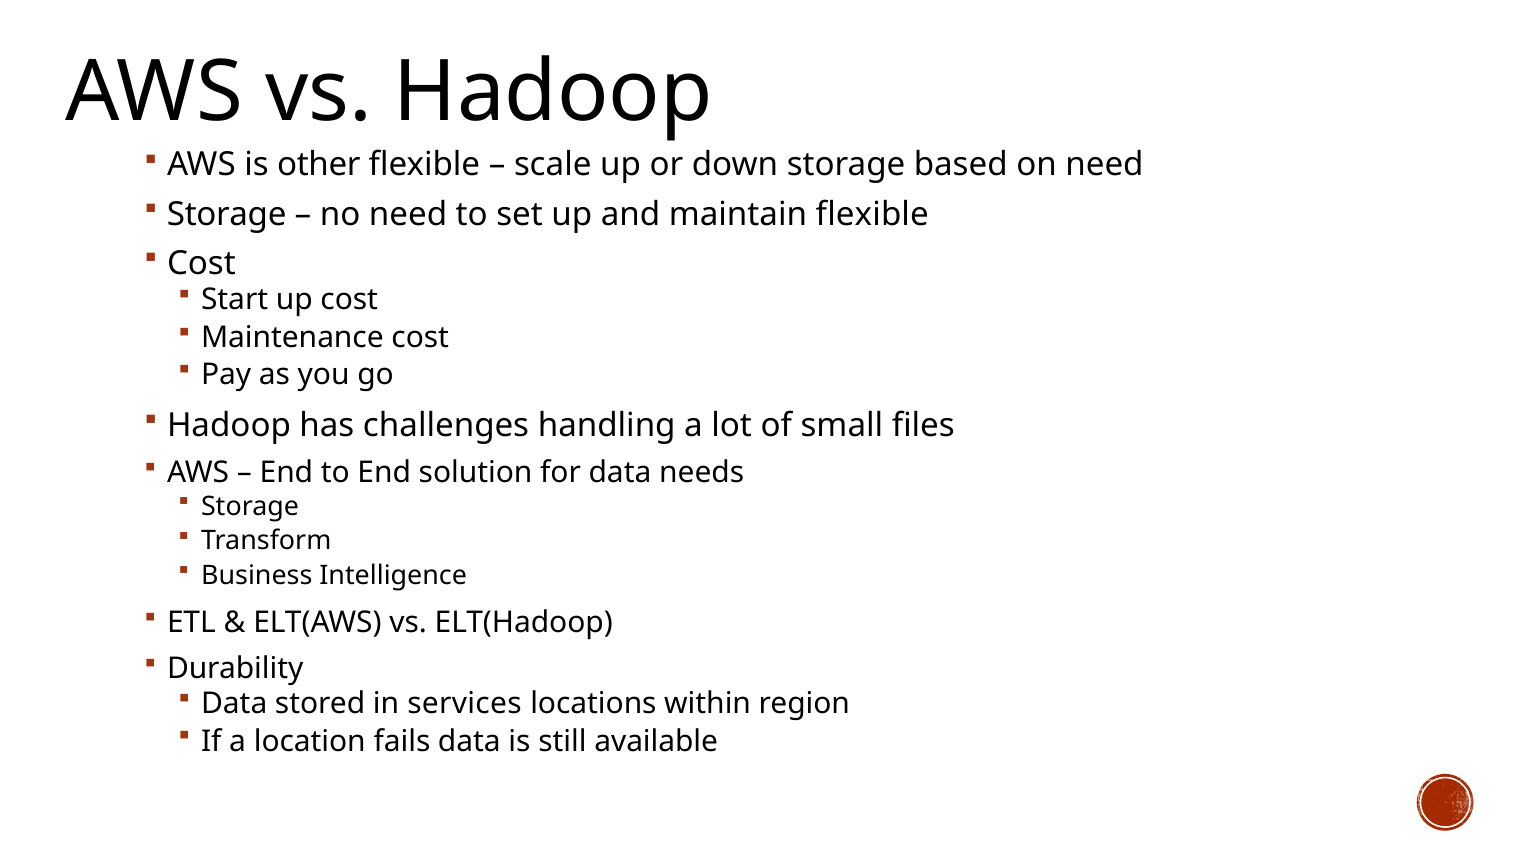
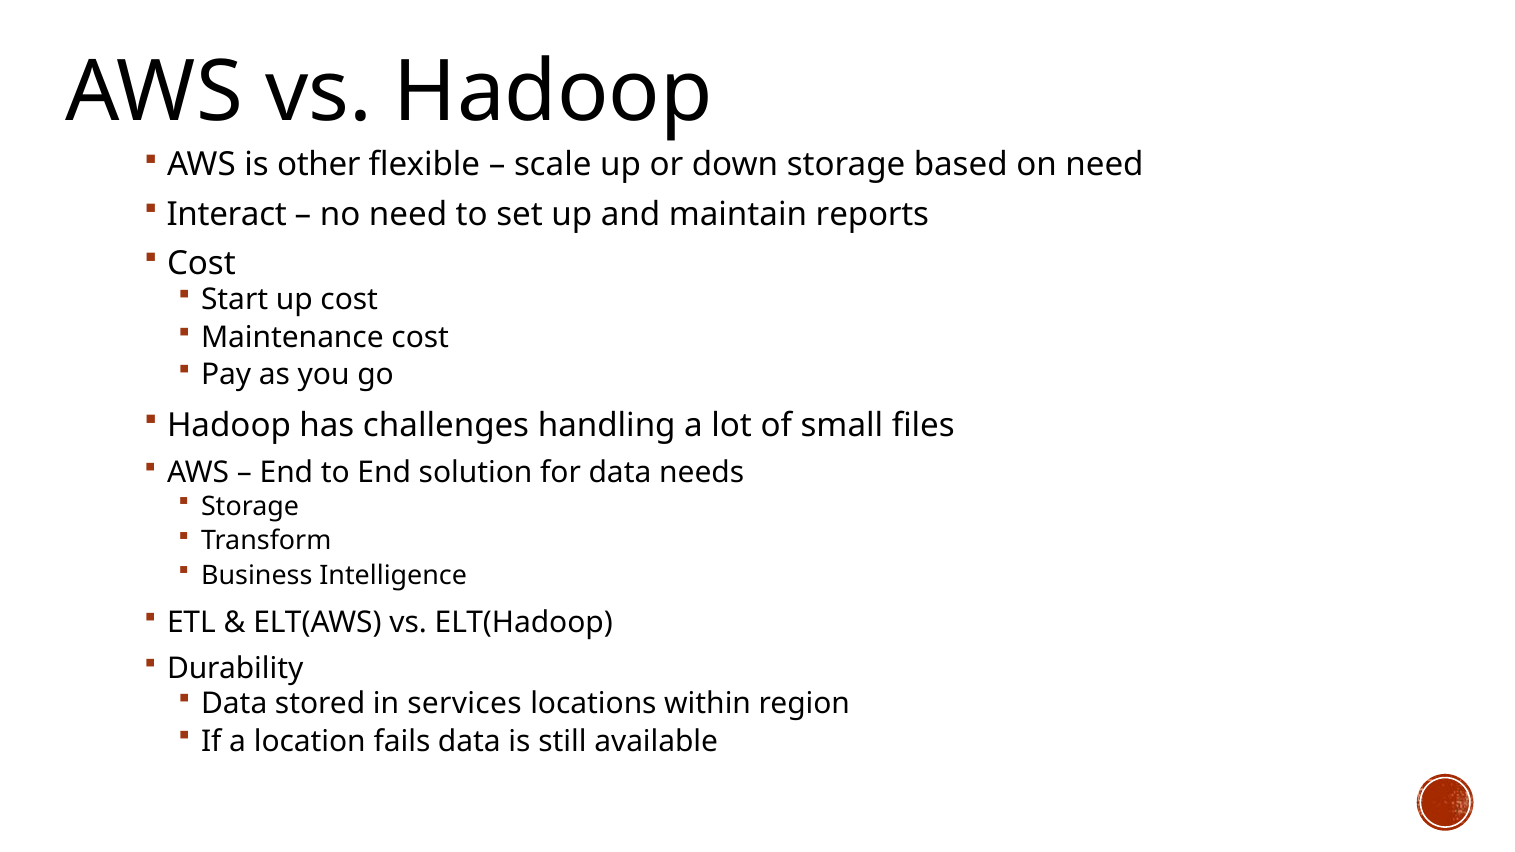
Storage at (227, 214): Storage -> Interact
maintain flexible: flexible -> reports
